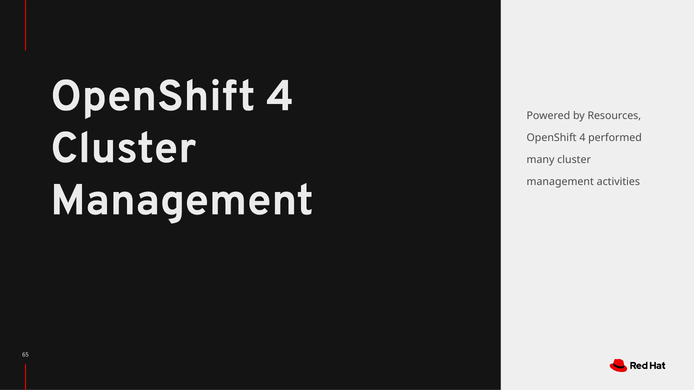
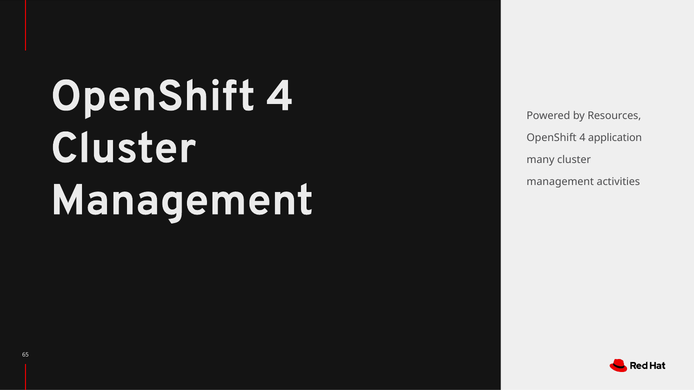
performed: performed -> application
